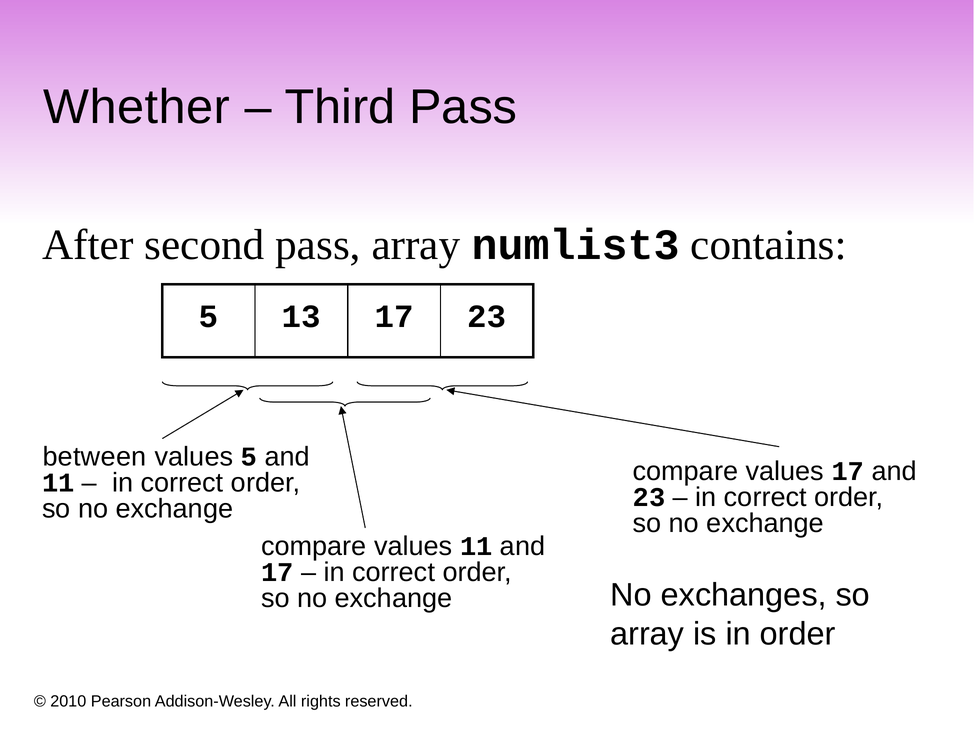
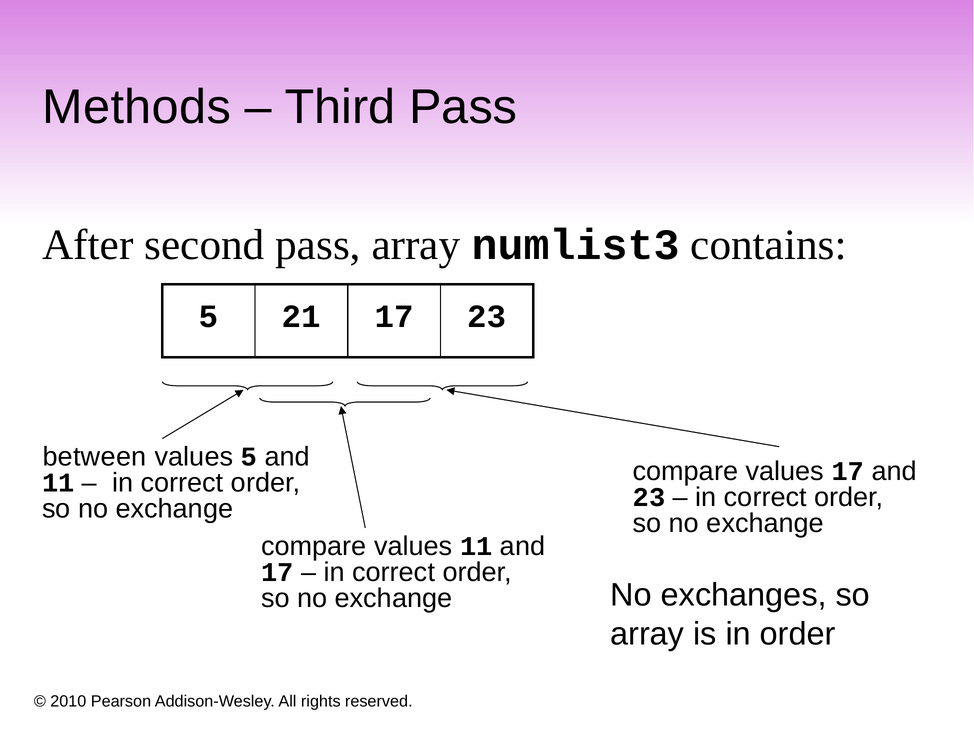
Whether: Whether -> Methods
13: 13 -> 21
